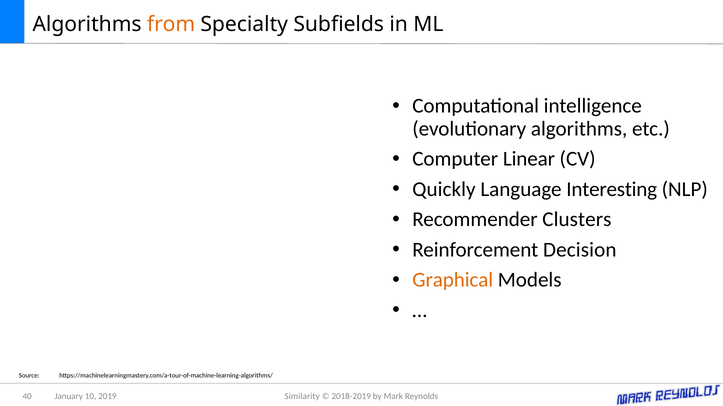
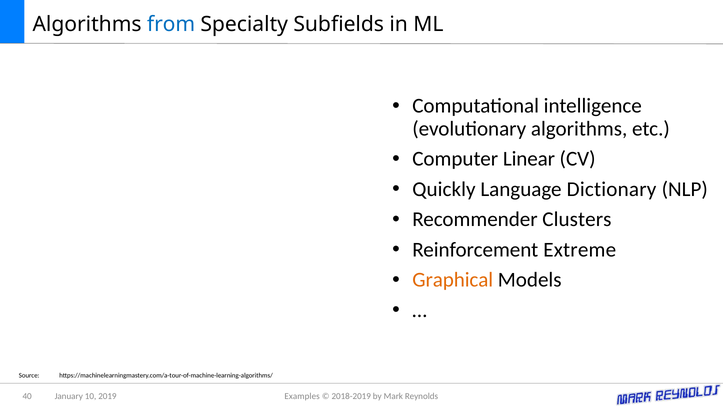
from colour: orange -> blue
Interesting: Interesting -> Dictionary
Decision: Decision -> Extreme
Similarity: Similarity -> Examples
